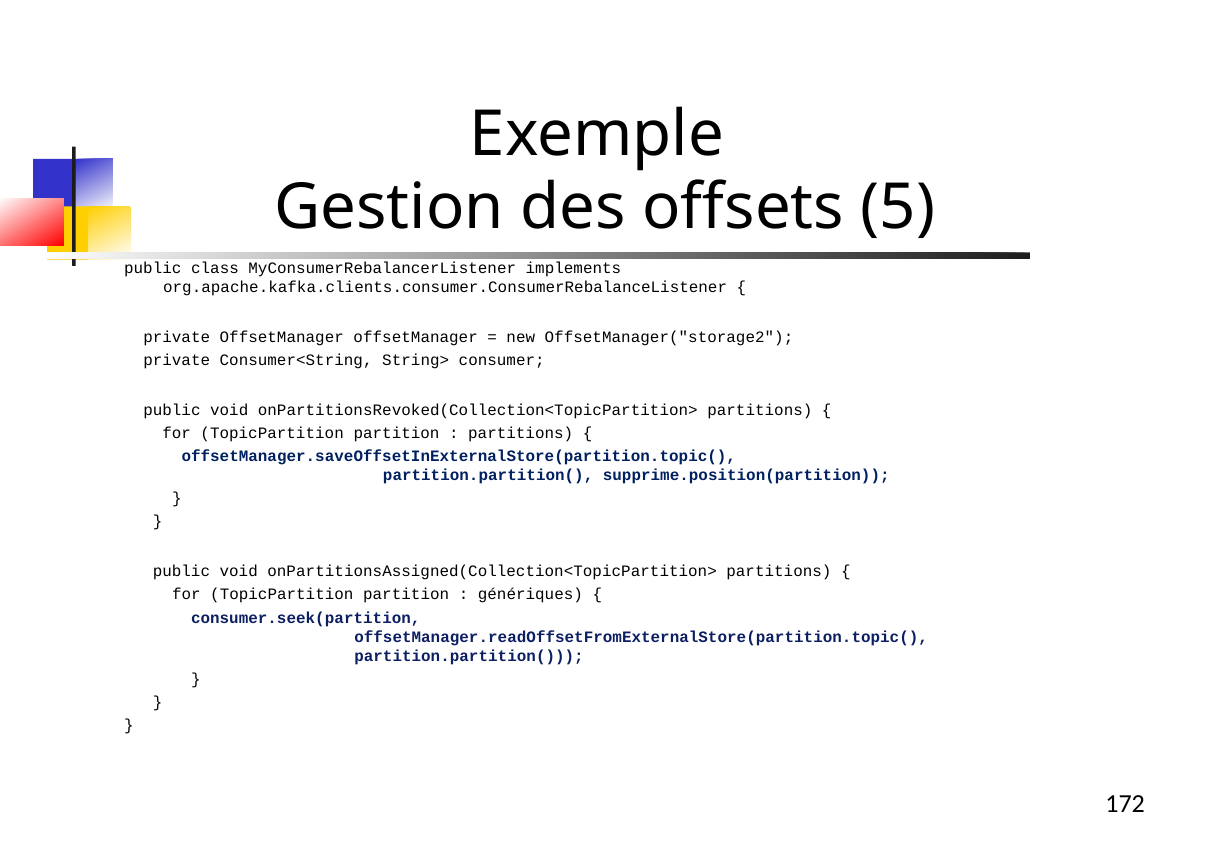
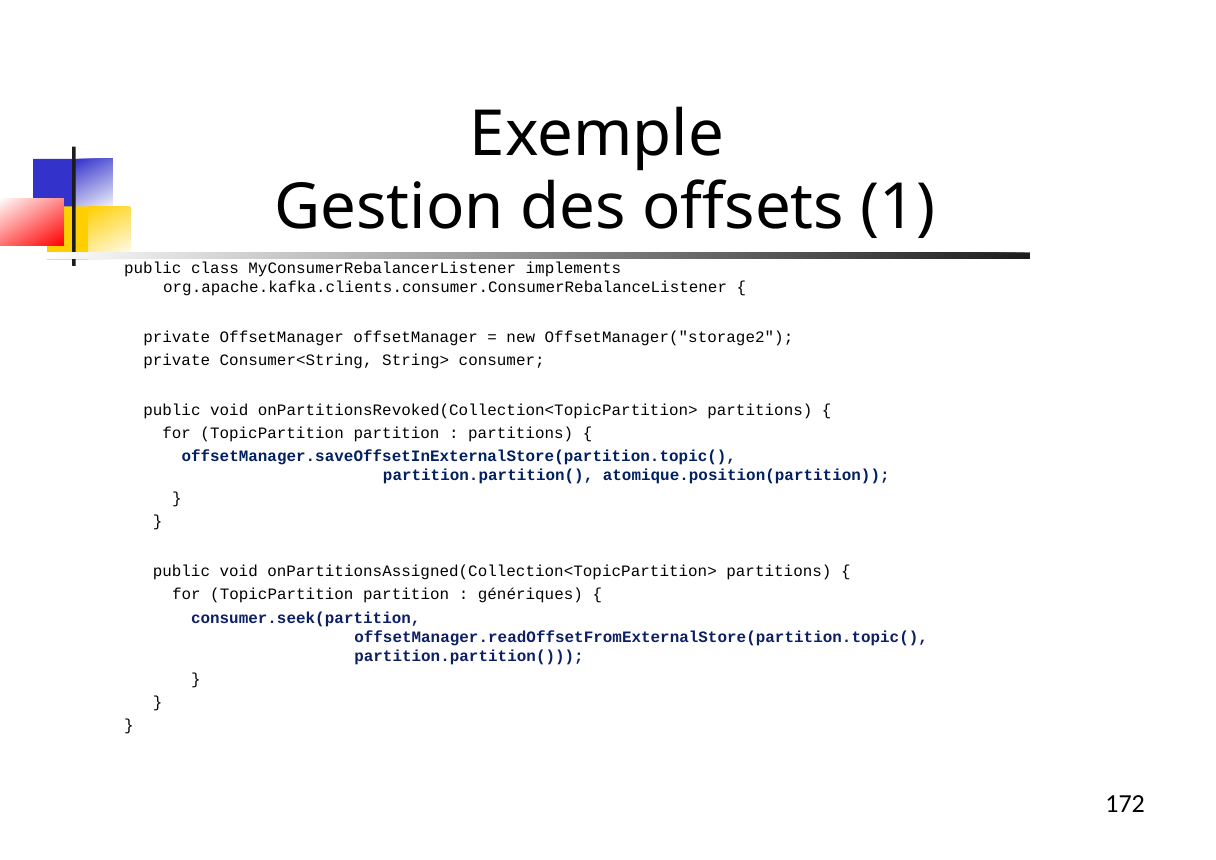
5: 5 -> 1
supprime.position(partition: supprime.position(partition -> atomique.position(partition
